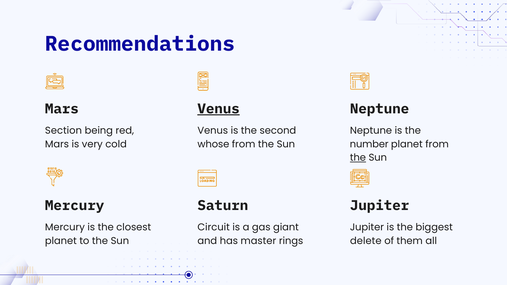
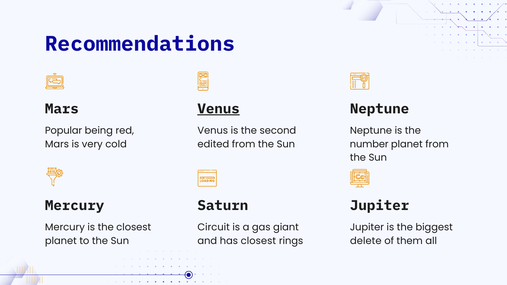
Section: Section -> Popular
whose: whose -> edited
the at (358, 158) underline: present -> none
has master: master -> closest
